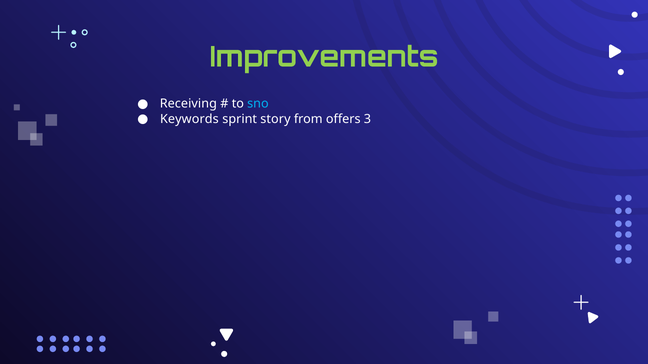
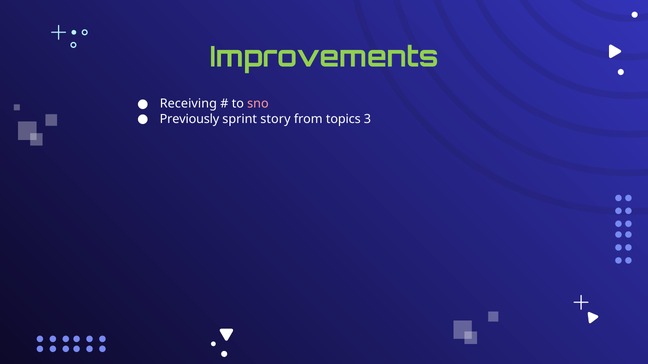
sno colour: light blue -> pink
Keywords: Keywords -> Previously
offers: offers -> topics
